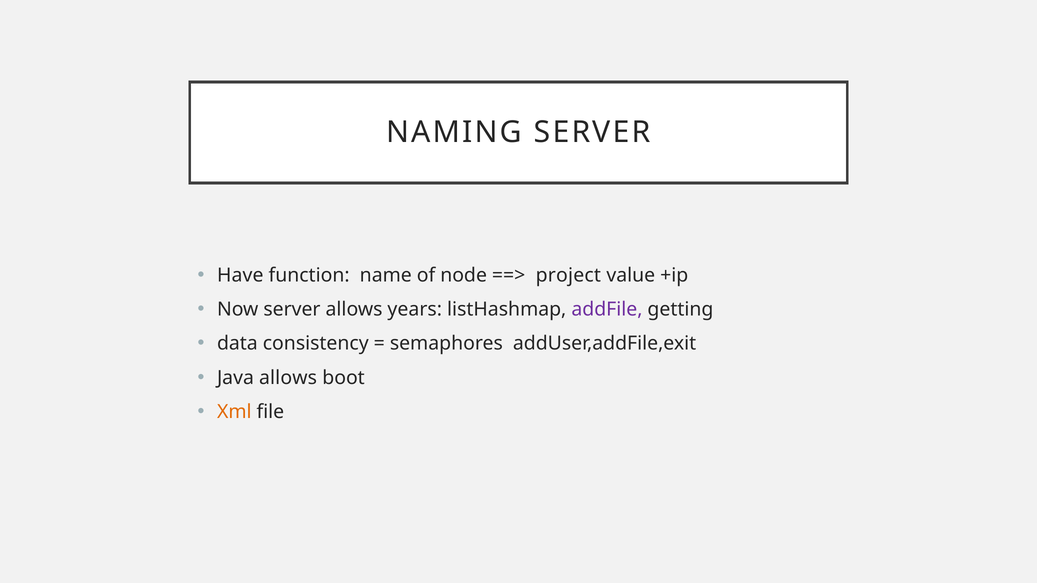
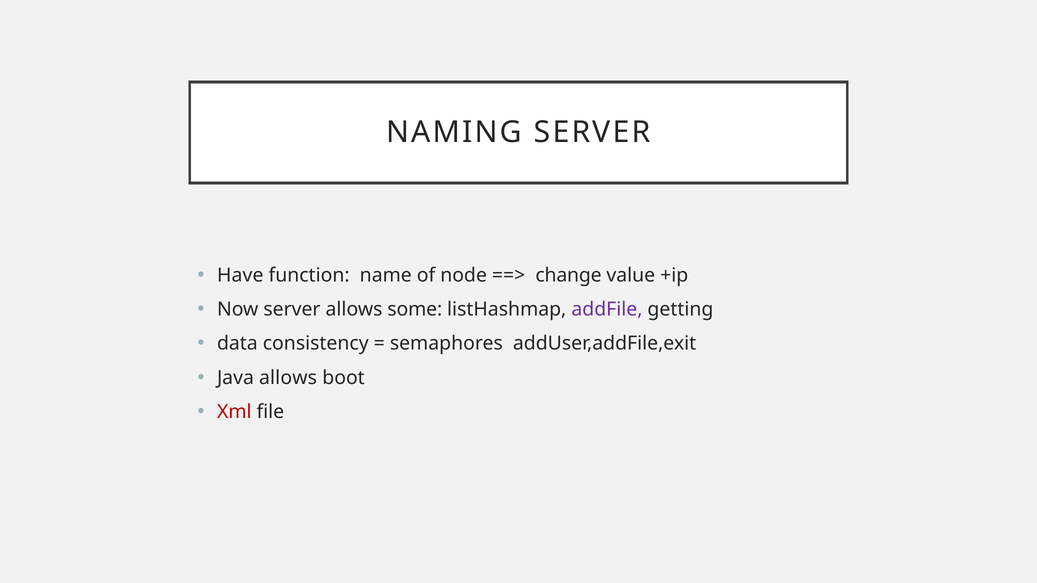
project: project -> change
years: years -> some
Xml colour: orange -> red
